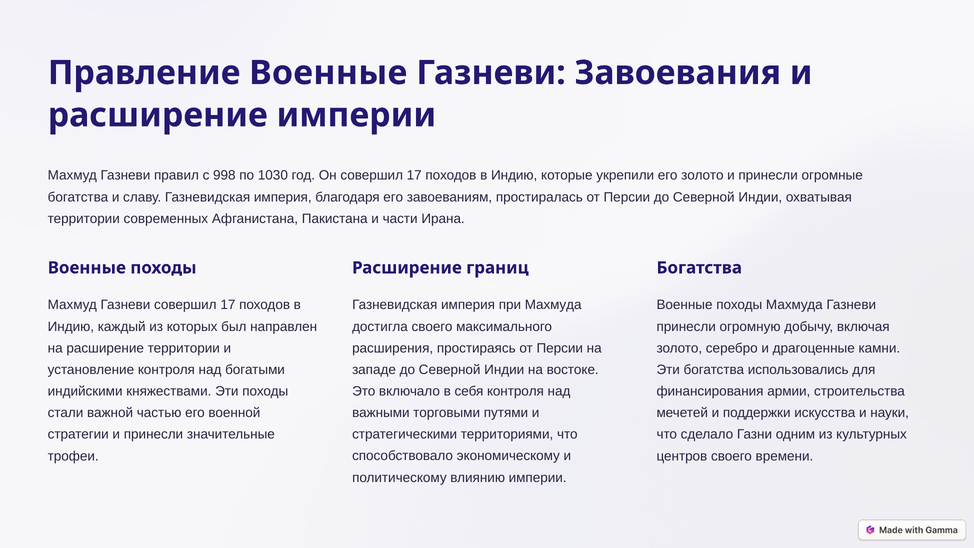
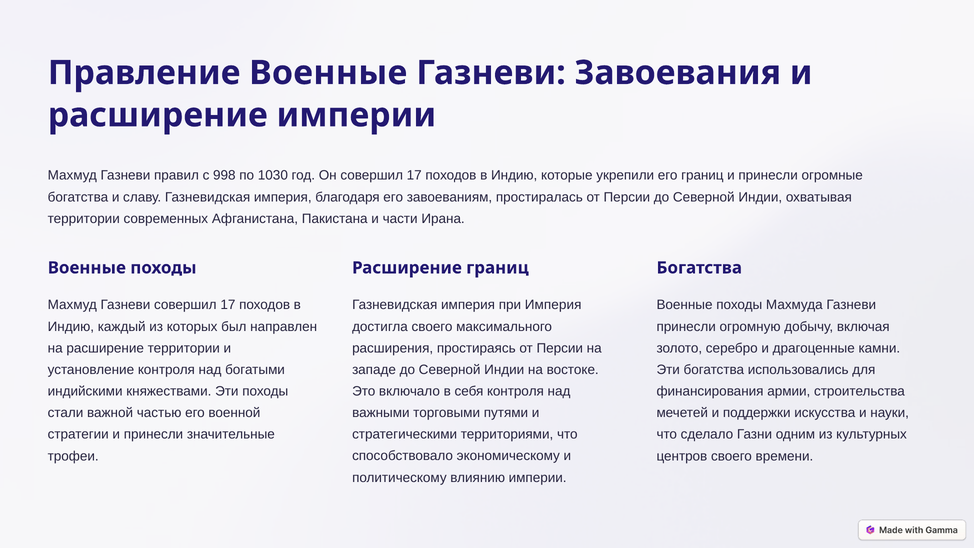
его золото: золото -> границ
при Махмуда: Махмуда -> Империя
